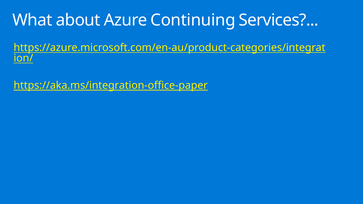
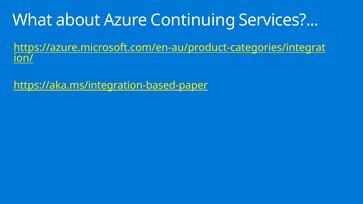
https://aka.ms/integration-office-paper: https://aka.ms/integration-office-paper -> https://aka.ms/integration-based-paper
